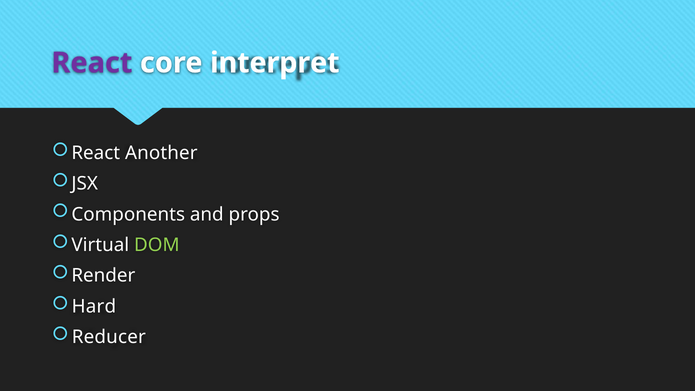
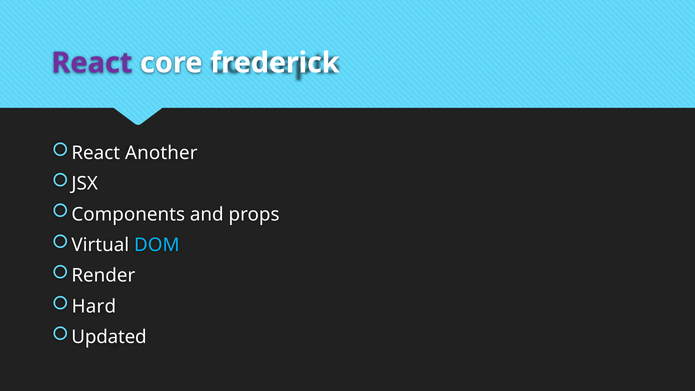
interpret: interpret -> frederick
DOM colour: light green -> light blue
Reducer: Reducer -> Updated
